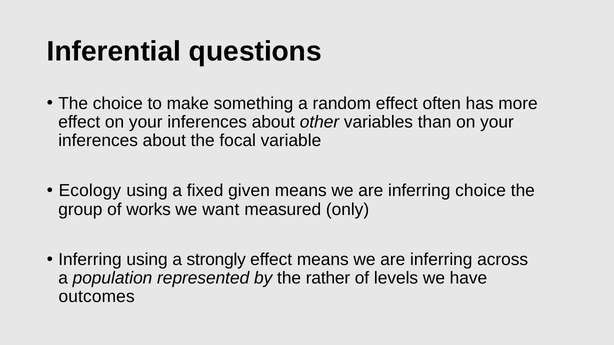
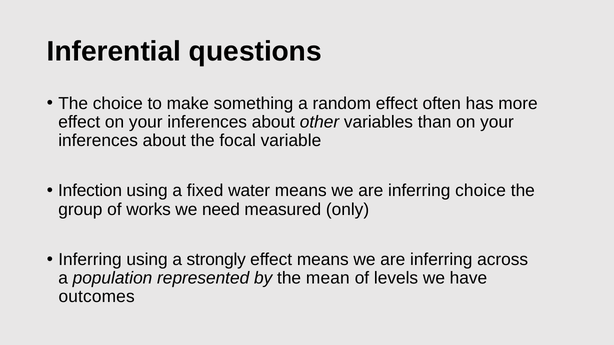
Ecology: Ecology -> Infection
given: given -> water
want: want -> need
rather: rather -> mean
